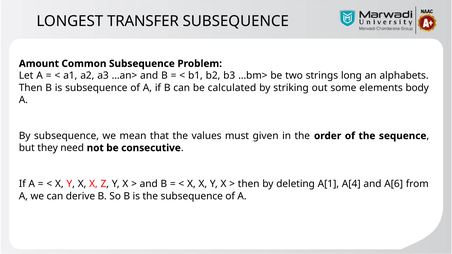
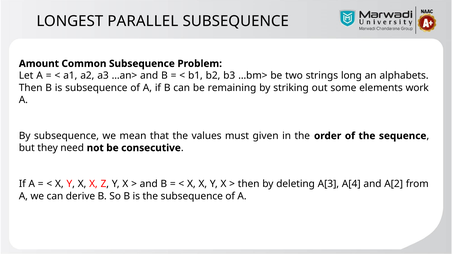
TRANSFER: TRANSFER -> PARALLEL
calculated: calculated -> remaining
body: body -> work
A[1: A[1 -> A[3
A[6: A[6 -> A[2
